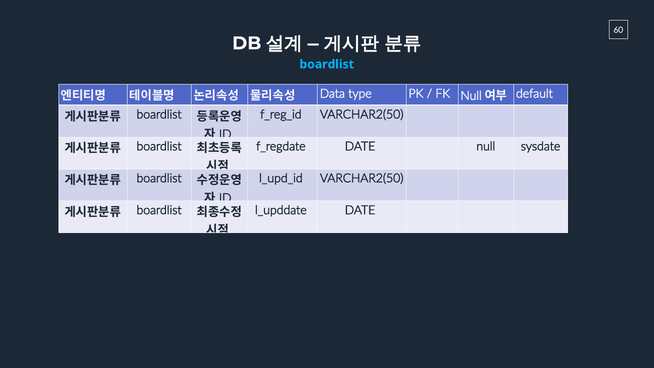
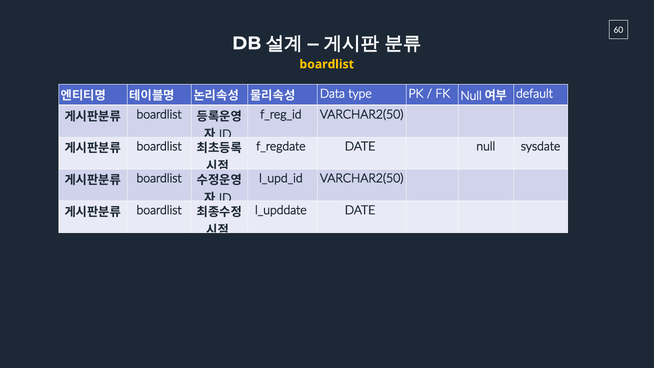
boardlist at (327, 64) colour: light blue -> yellow
